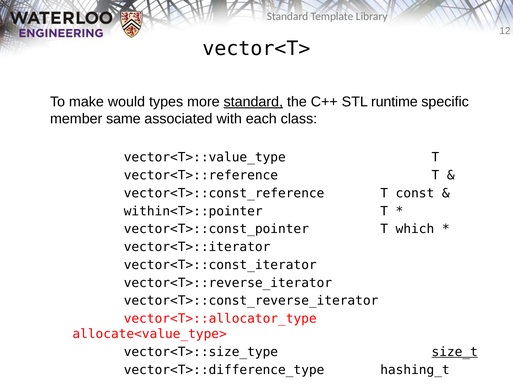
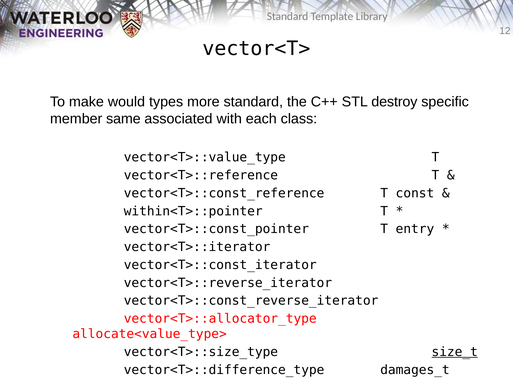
standard at (253, 102) underline: present -> none
runtime: runtime -> destroy
which: which -> entry
hashing_t: hashing_t -> damages_t
